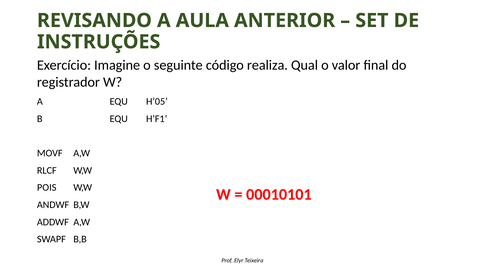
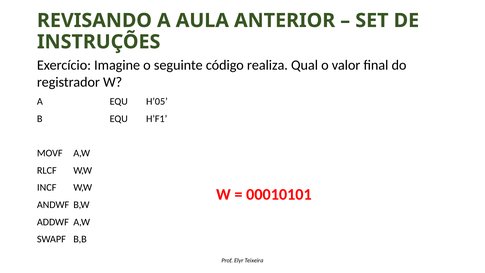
POIS: POIS -> INCF
